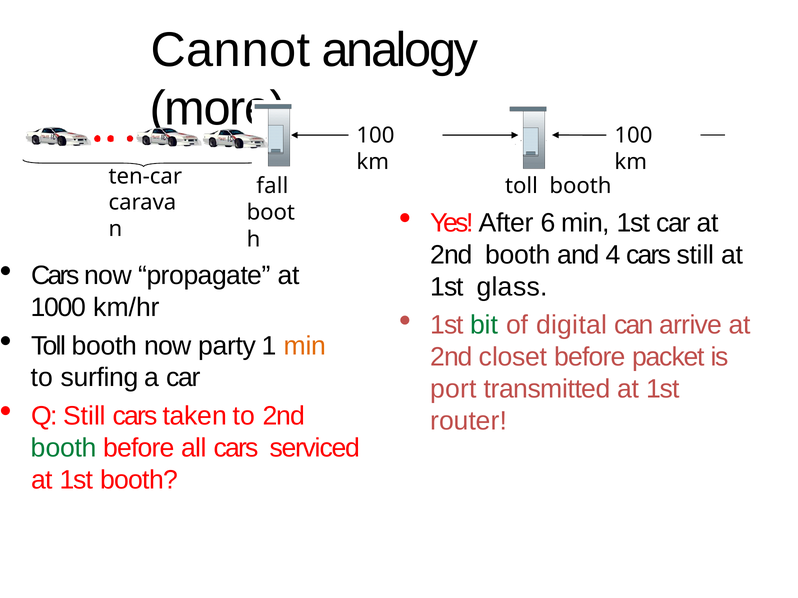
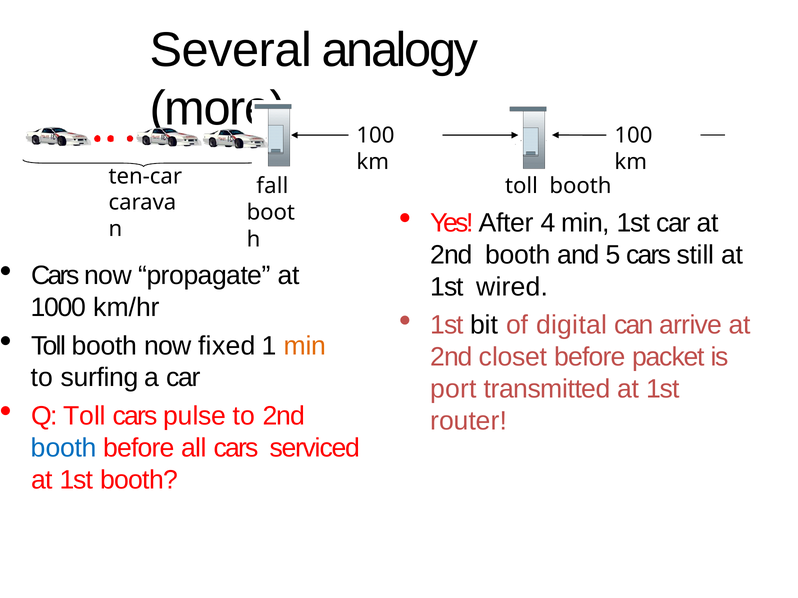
Cannot: Cannot -> Several
6: 6 -> 4
4: 4 -> 5
glass: glass -> wired
bit colour: green -> black
party: party -> fixed
Q Still: Still -> Toll
taken: taken -> pulse
booth at (64, 448) colour: green -> blue
